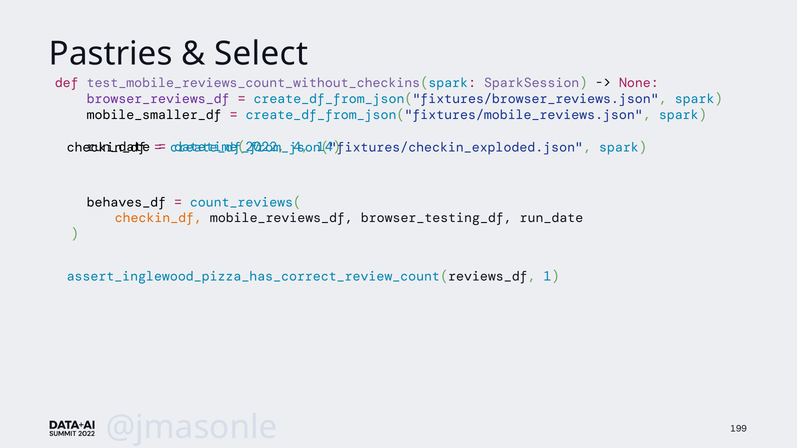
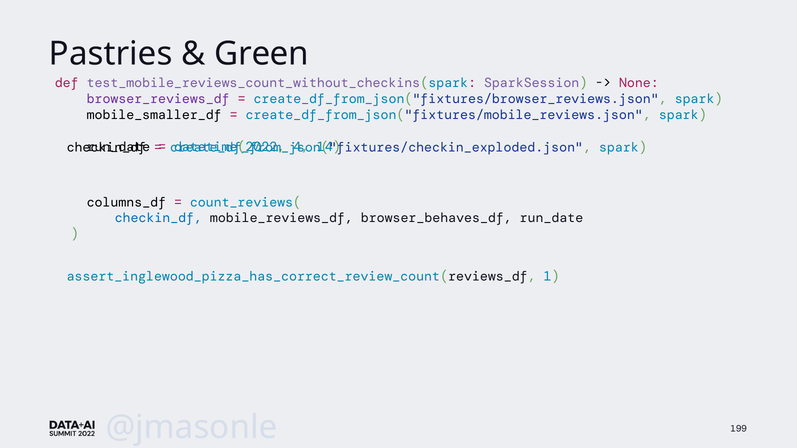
Select: Select -> Green
behaves_df: behaves_df -> columns_df
checkin_df at (158, 218) colour: orange -> blue
browser_testing_df: browser_testing_df -> browser_behaves_df
